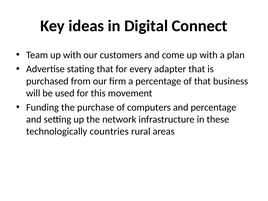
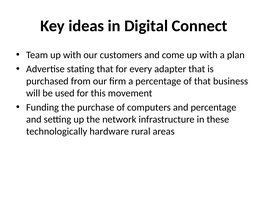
countries: countries -> hardware
